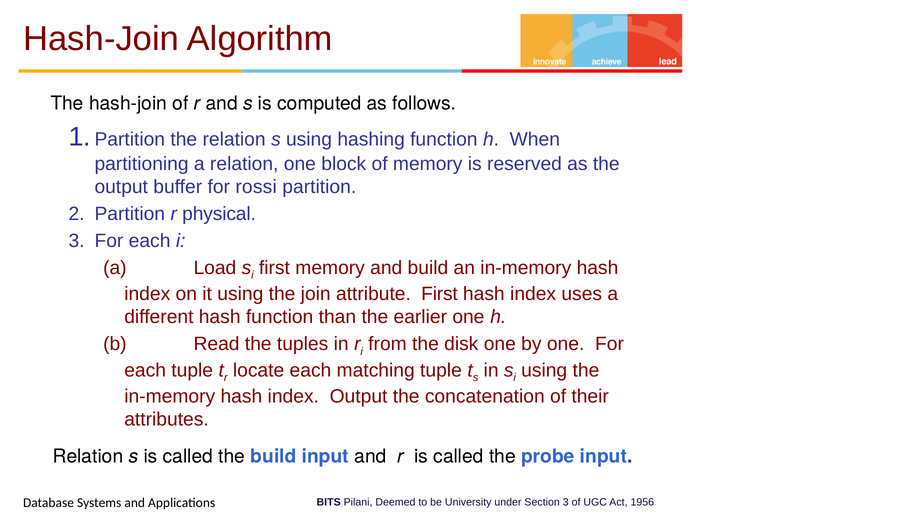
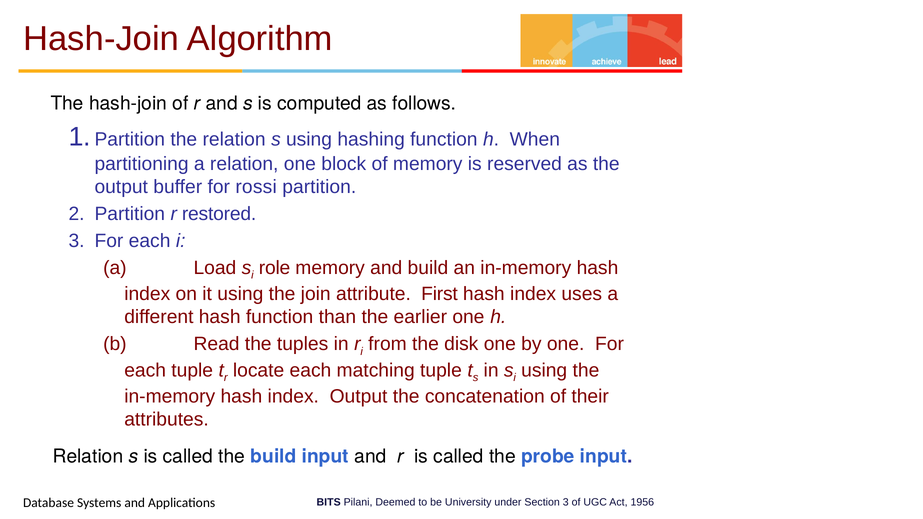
physical: physical -> restored
i first: first -> role
